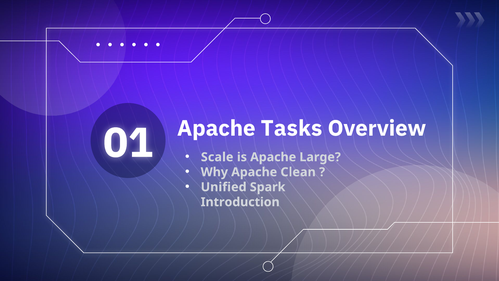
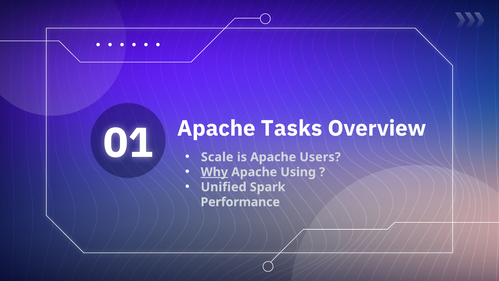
Large: Large -> Users
Why underline: none -> present
Clean: Clean -> Using
Introduction: Introduction -> Performance
